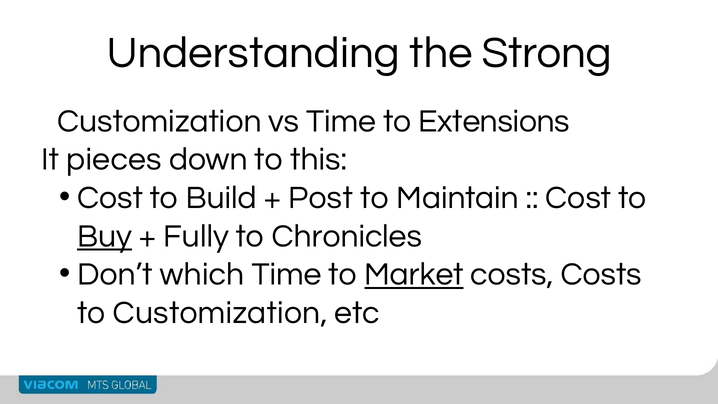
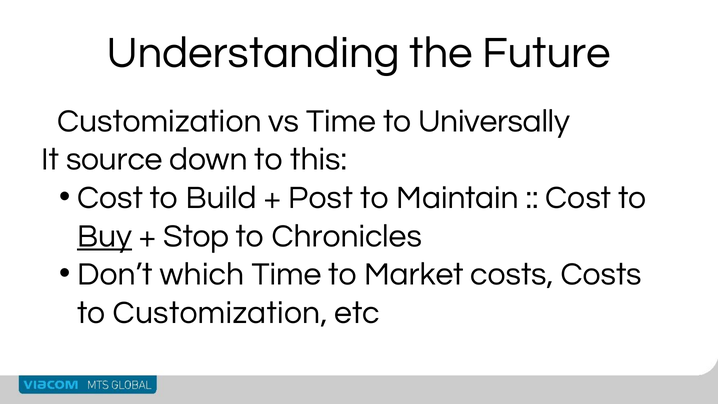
Strong: Strong -> Future
Extensions: Extensions -> Universally
pieces: pieces -> source
Fully: Fully -> Stop
Market underline: present -> none
